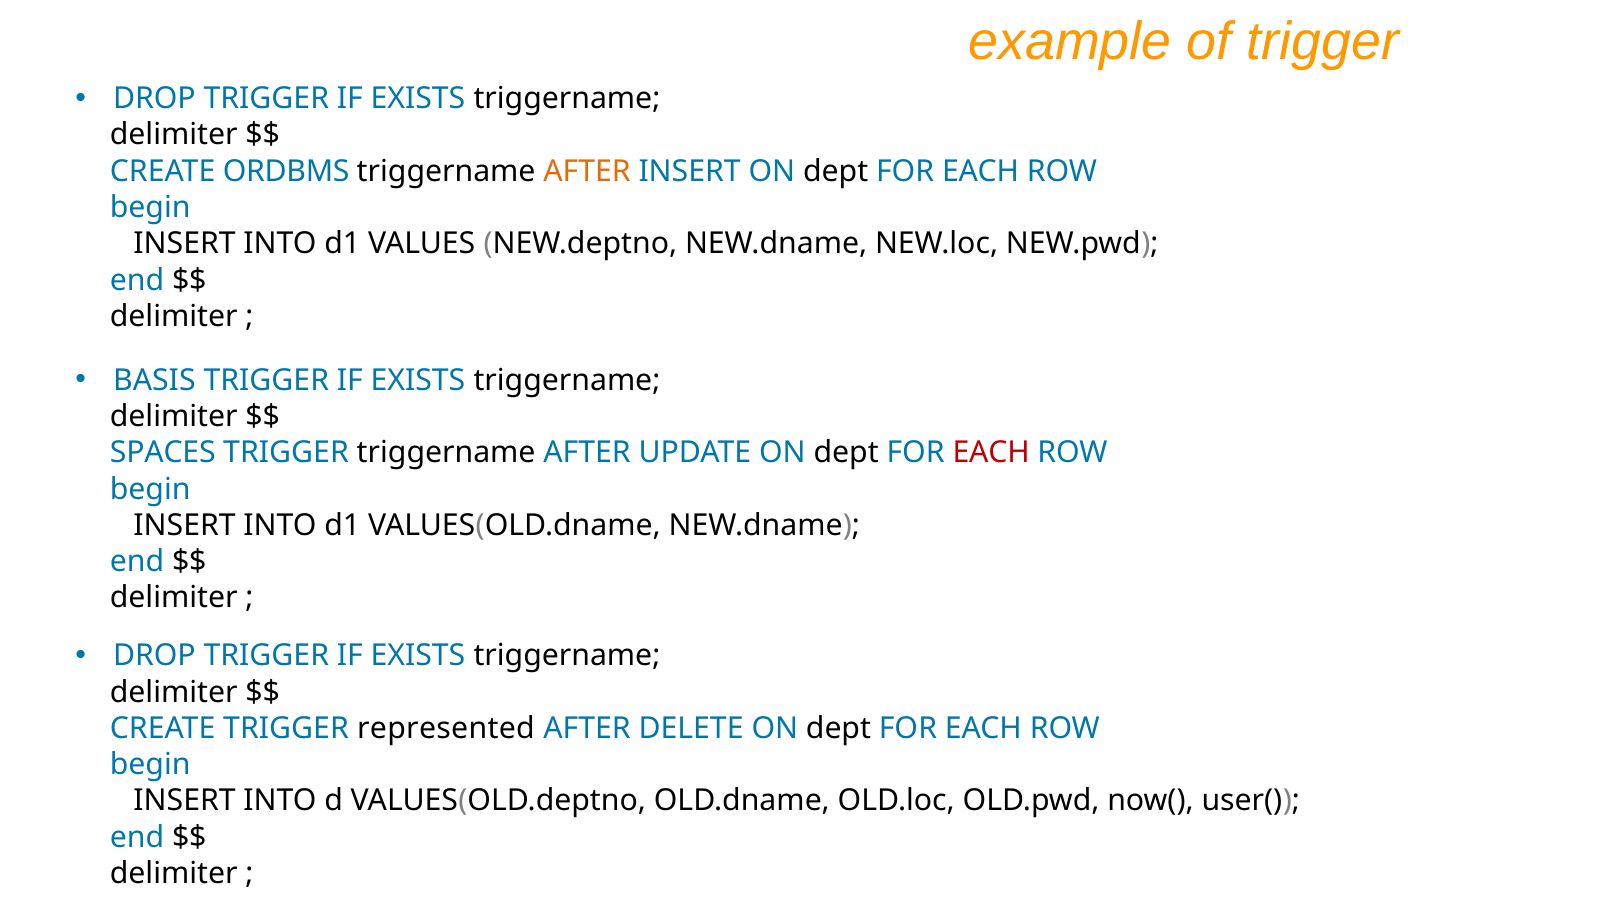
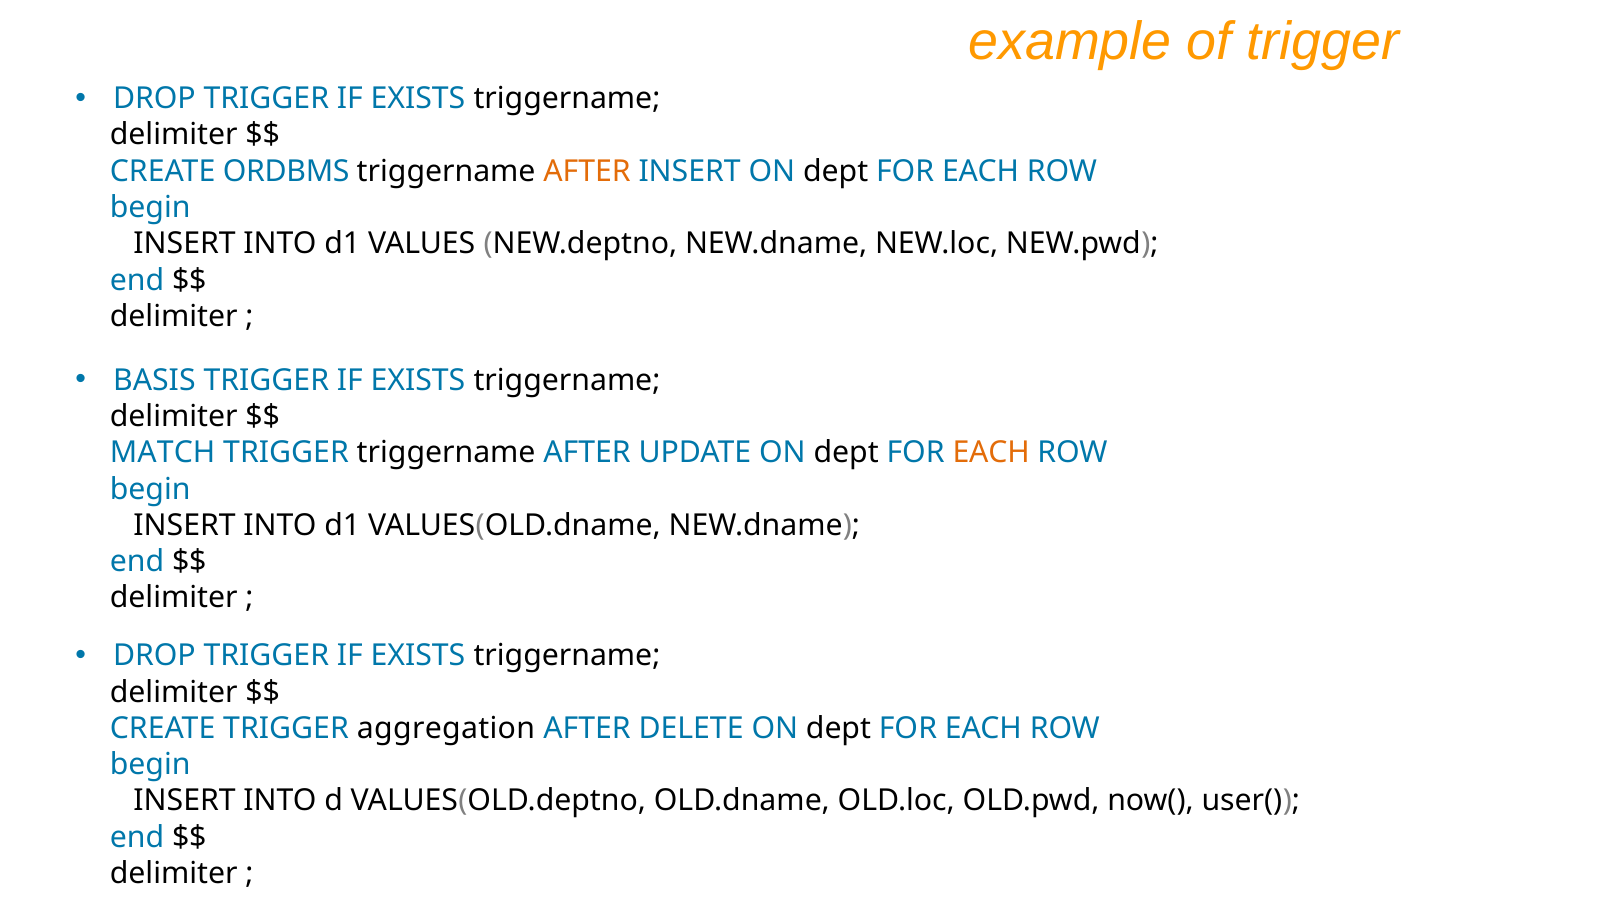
SPACES: SPACES -> MATCH
EACH at (991, 453) colour: red -> orange
represented: represented -> aggregation
